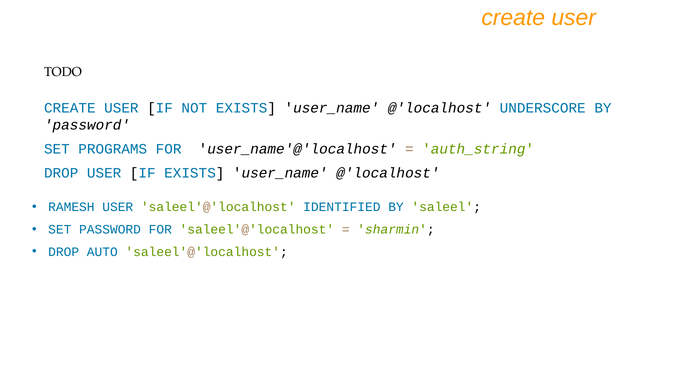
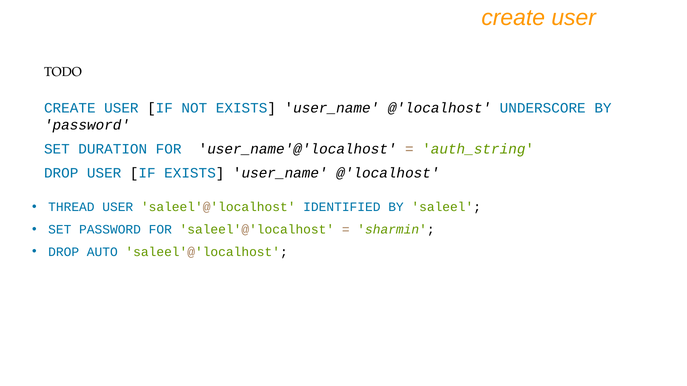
PROGRAMS: PROGRAMS -> DURATION
RAMESH: RAMESH -> THREAD
